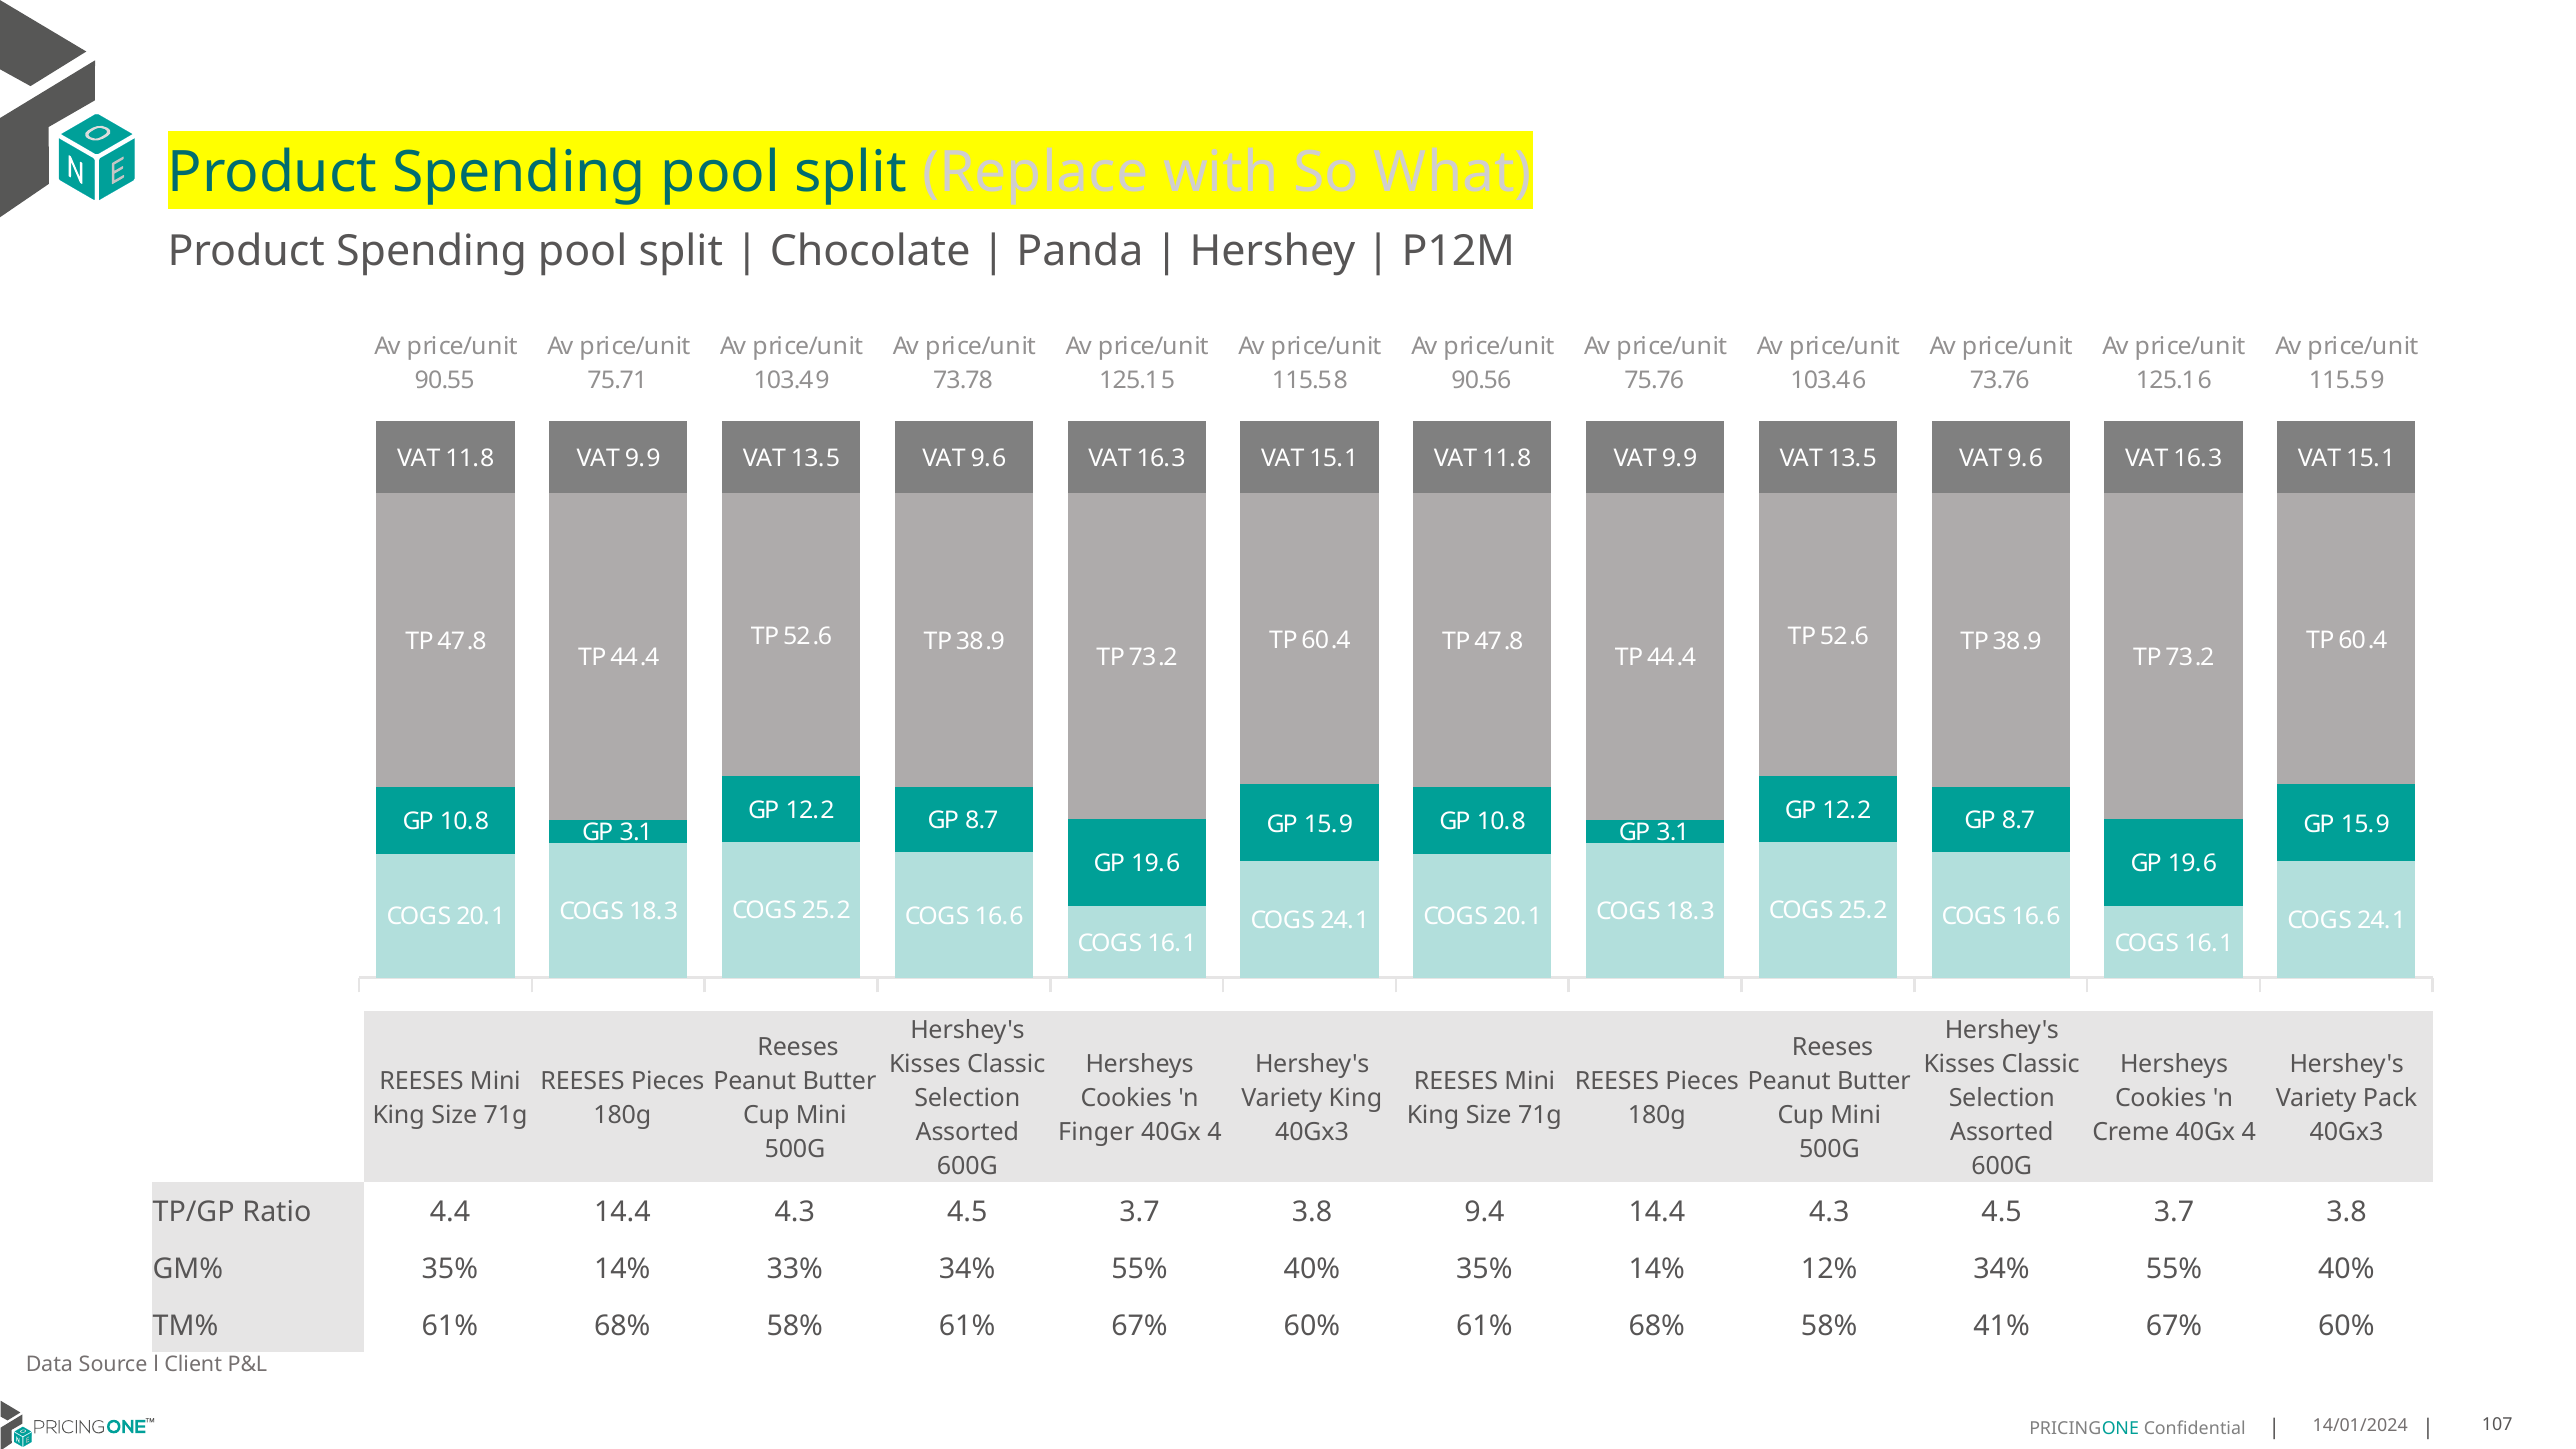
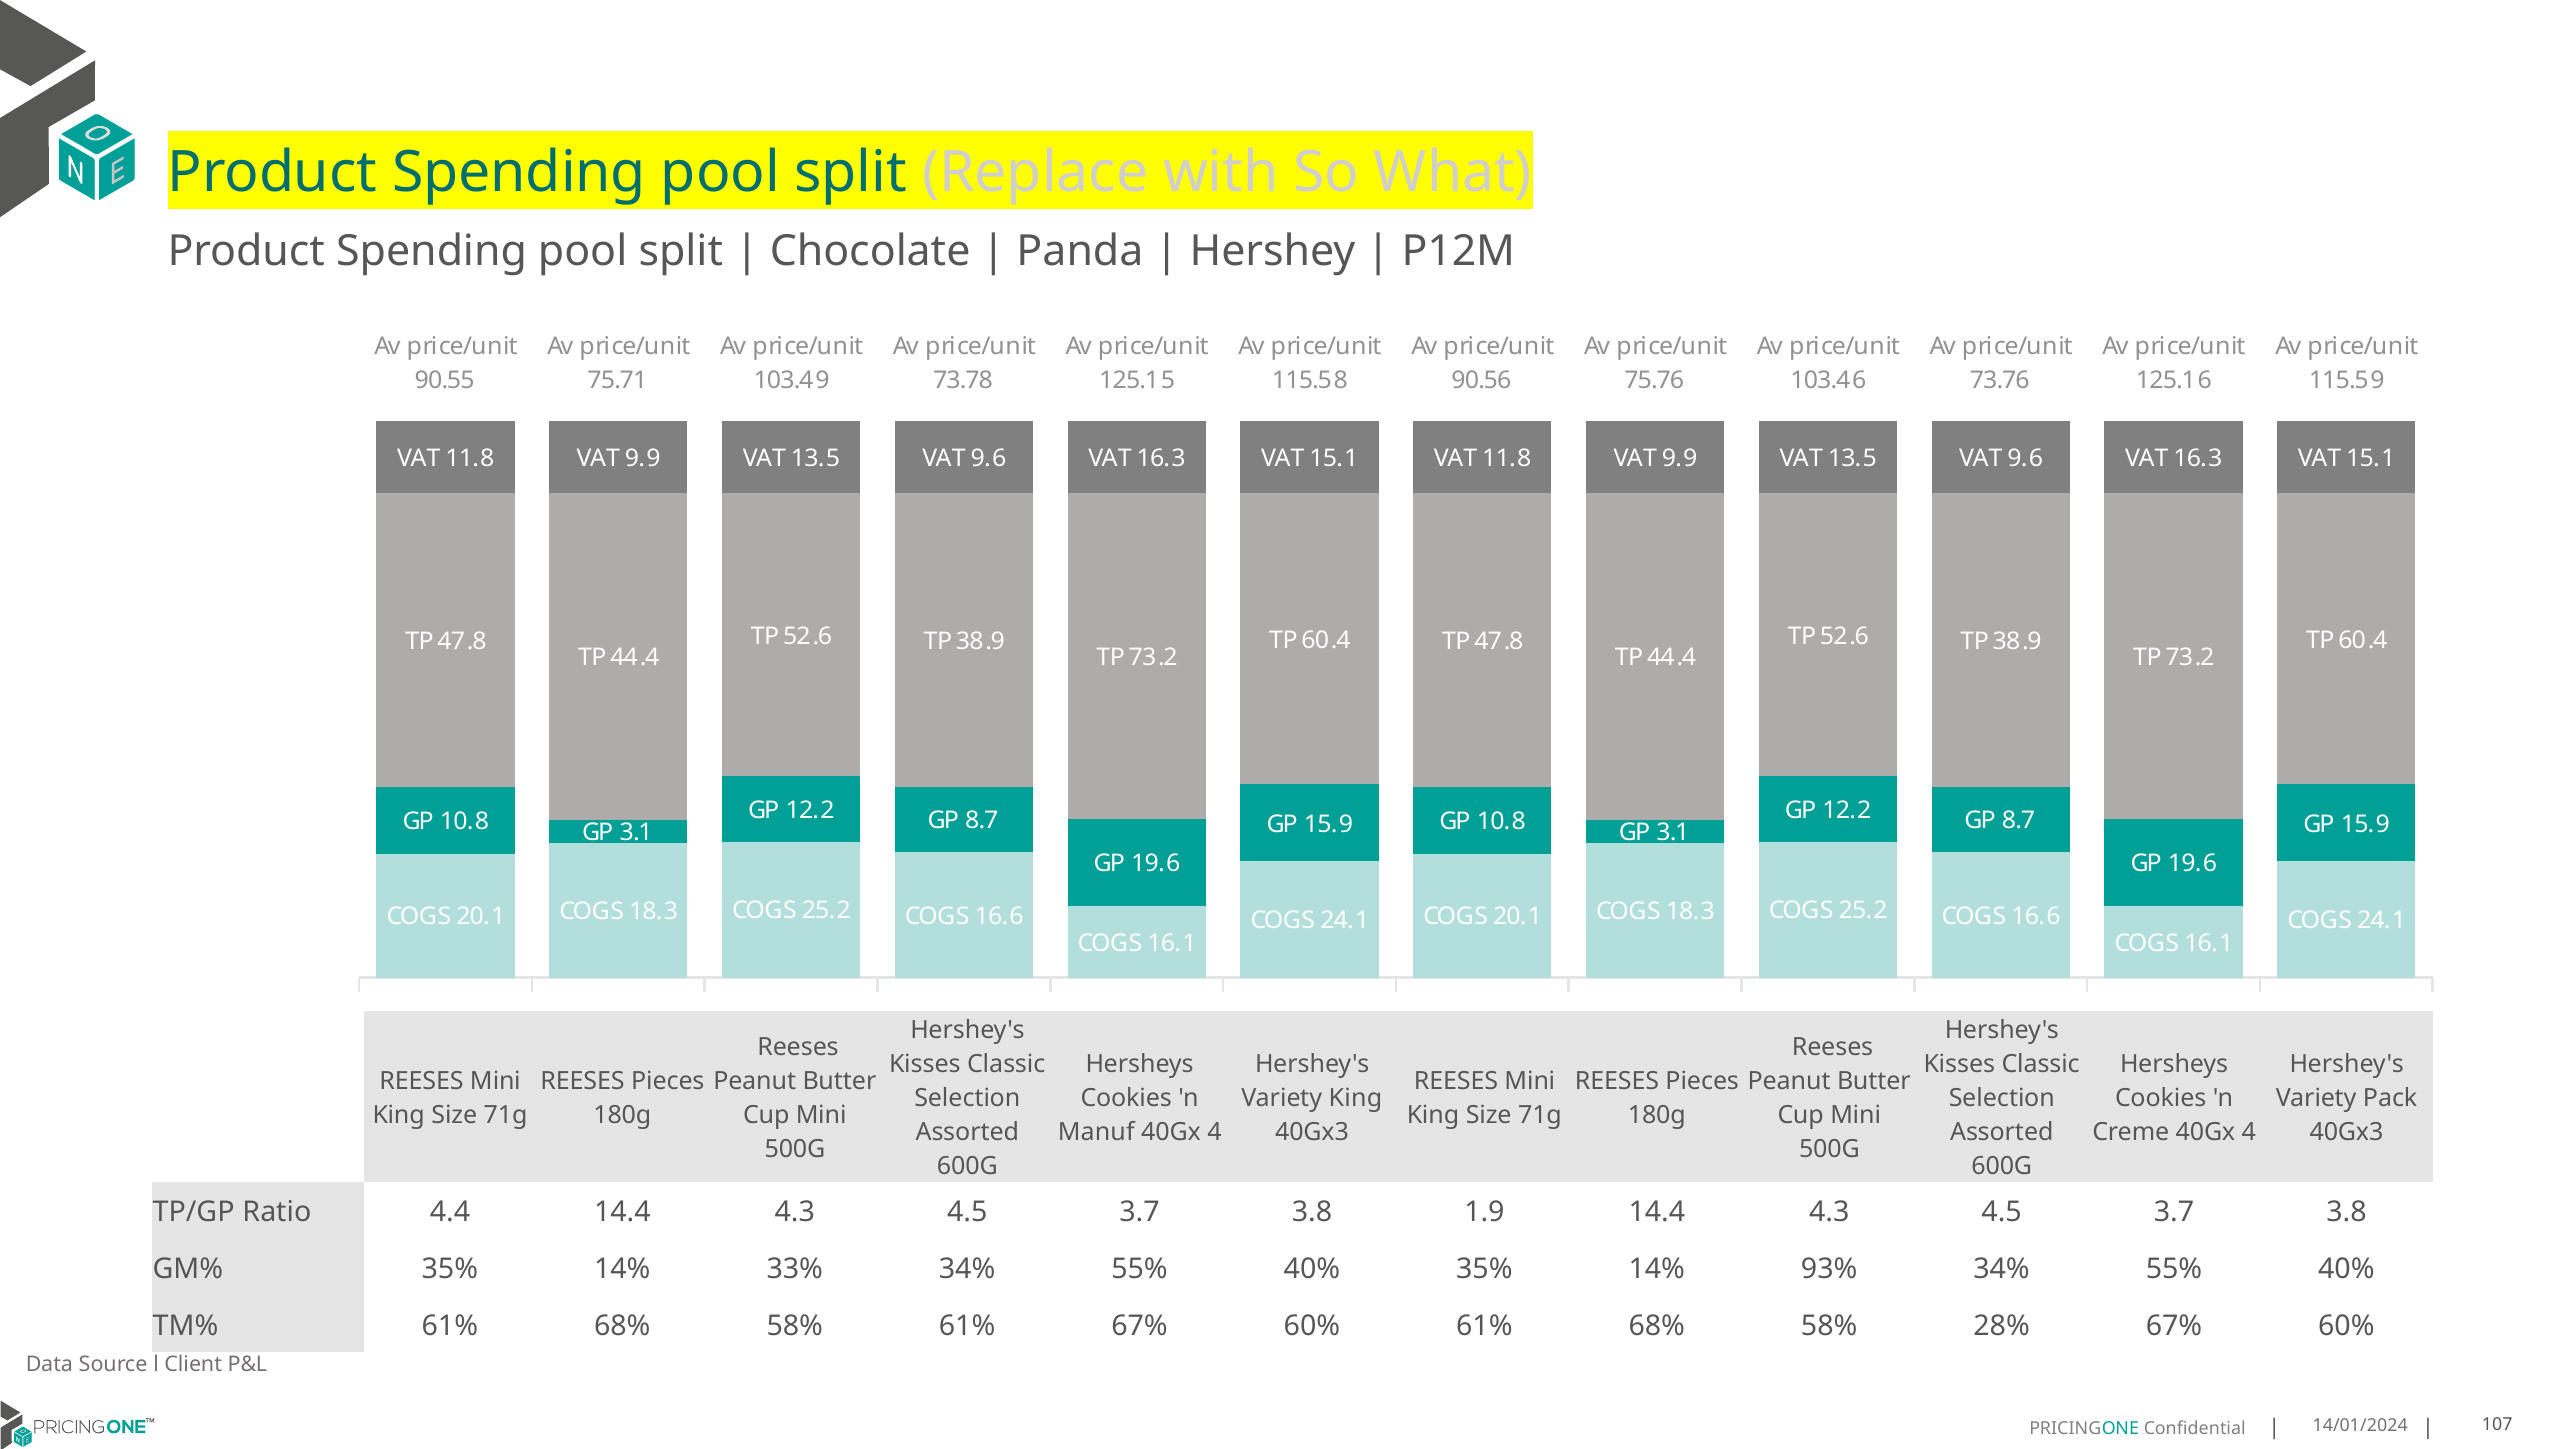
Finger: Finger -> Manuf
9.4: 9.4 -> 1.9
12%: 12% -> 93%
41%: 41% -> 28%
